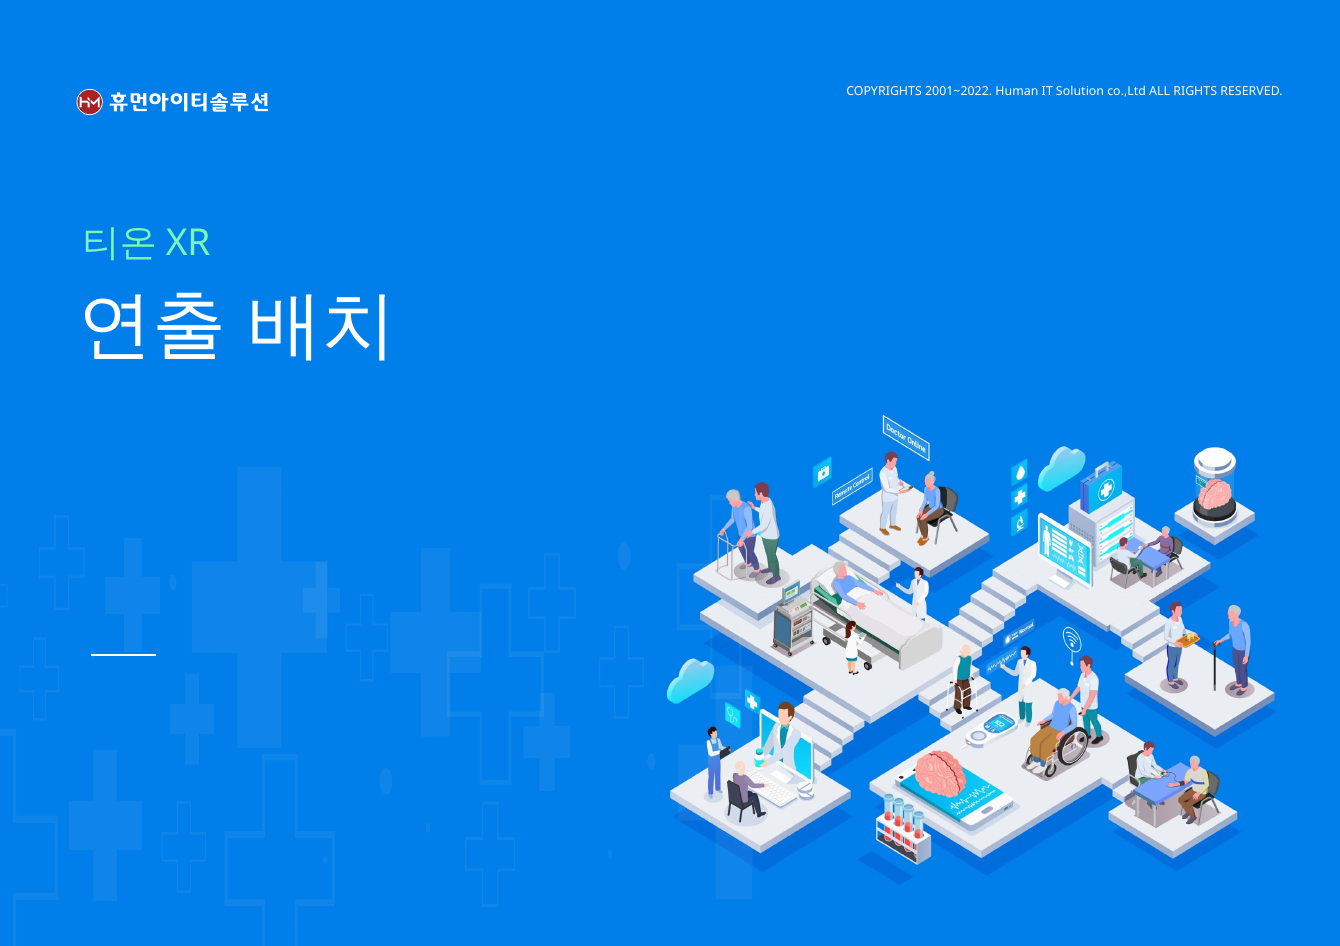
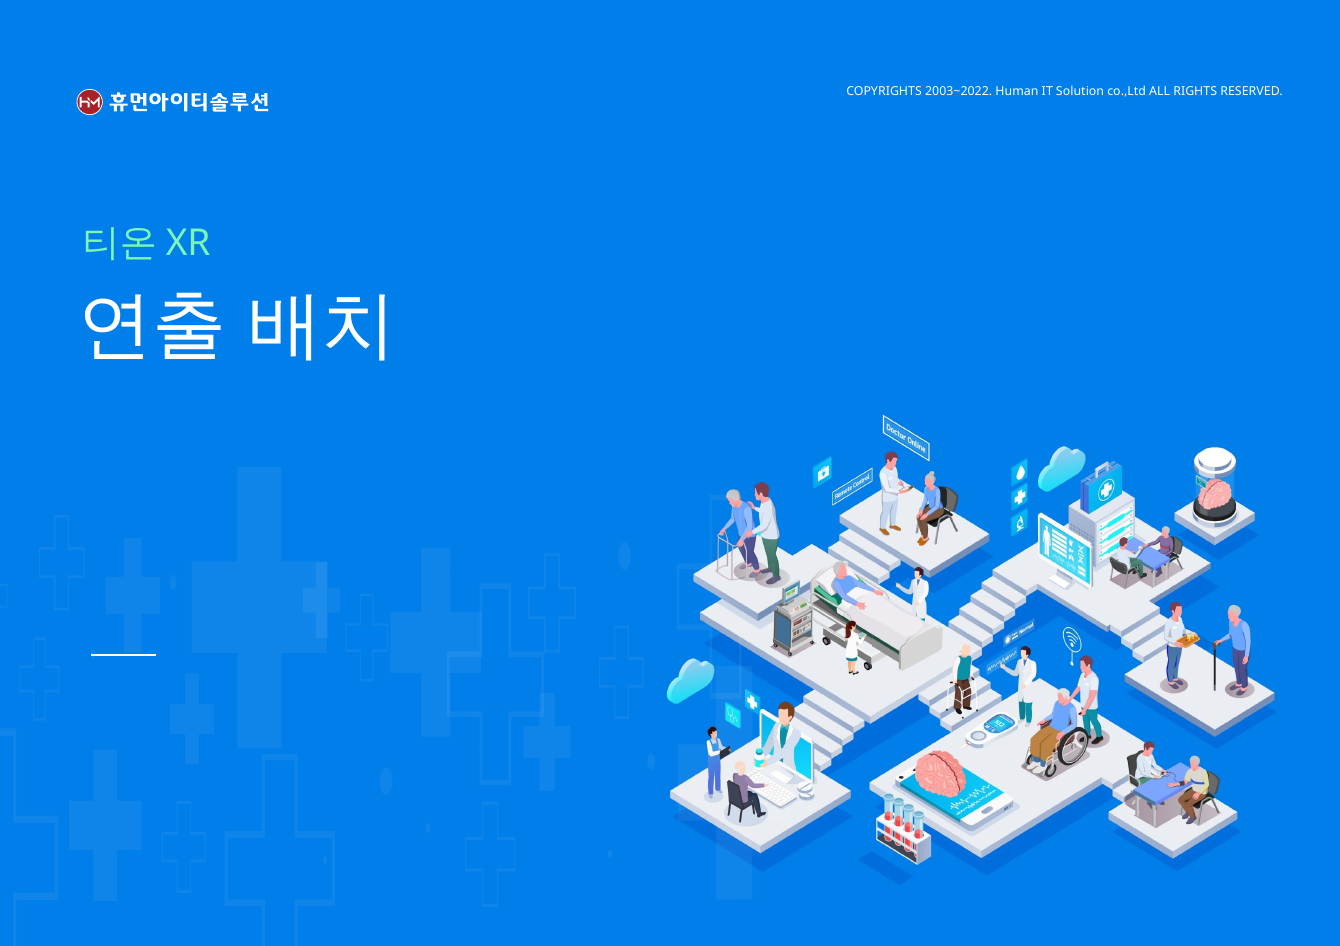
2001~2022: 2001~2022 -> 2003~2022
